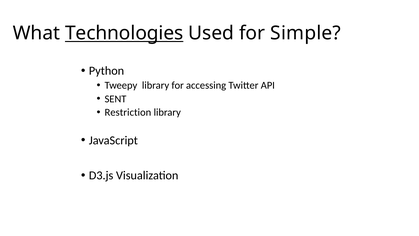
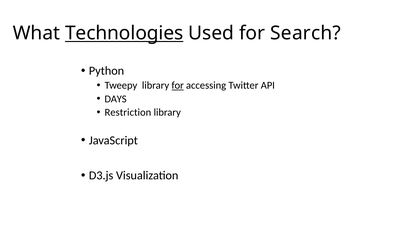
Simple: Simple -> Search
for at (178, 85) underline: none -> present
SENT: SENT -> DAYS
